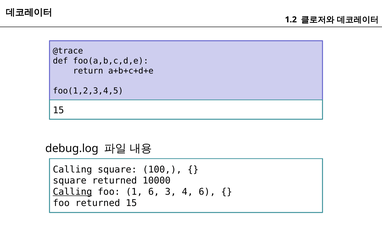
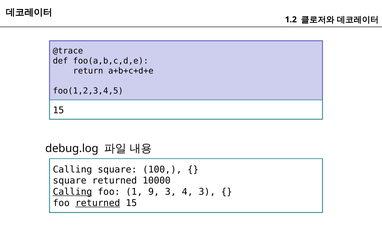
1 6: 6 -> 9
4 6: 6 -> 3
returned at (98, 203) underline: none -> present
